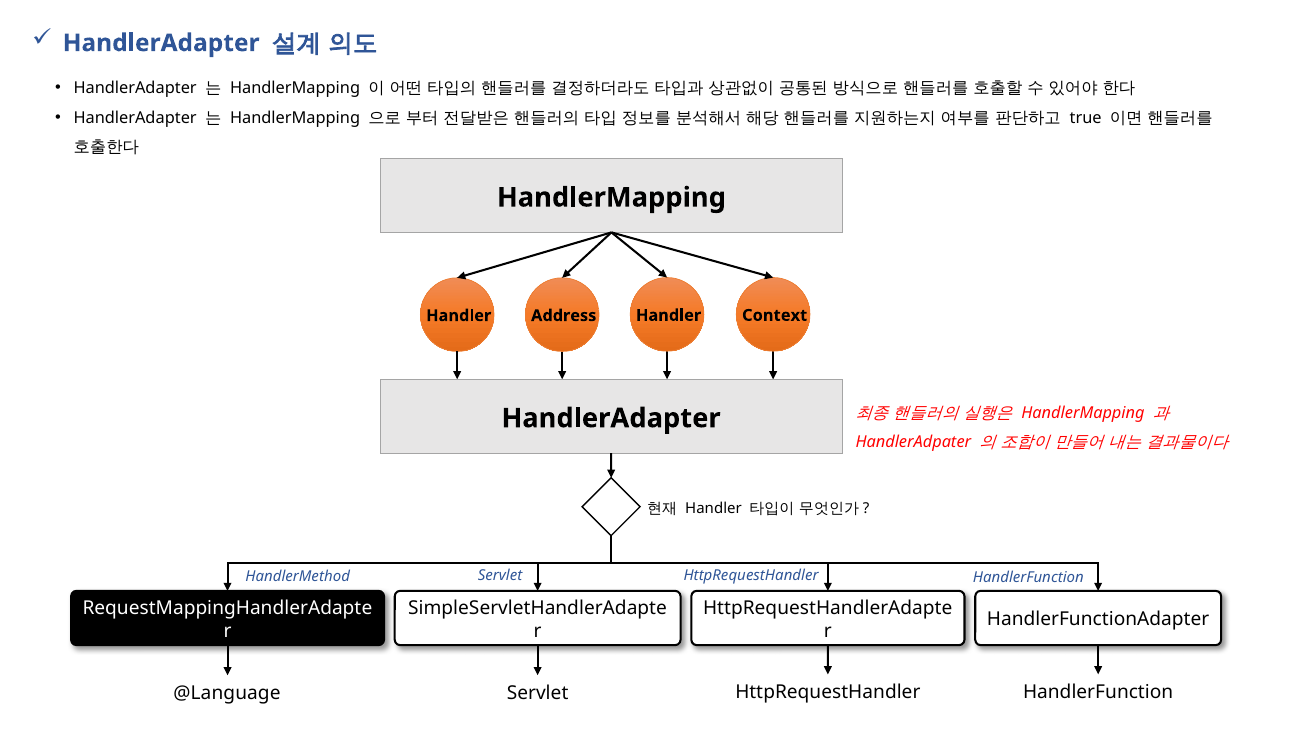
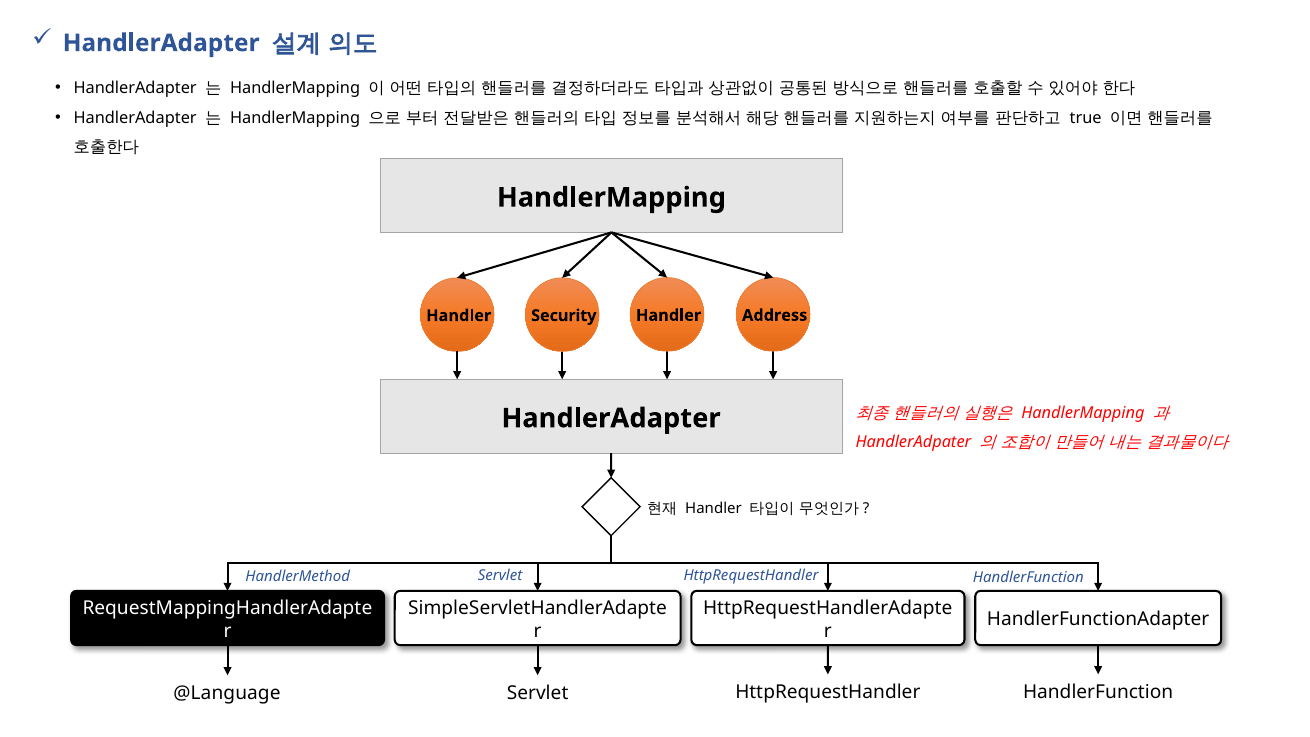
Address: Address -> Security
Context: Context -> Address
